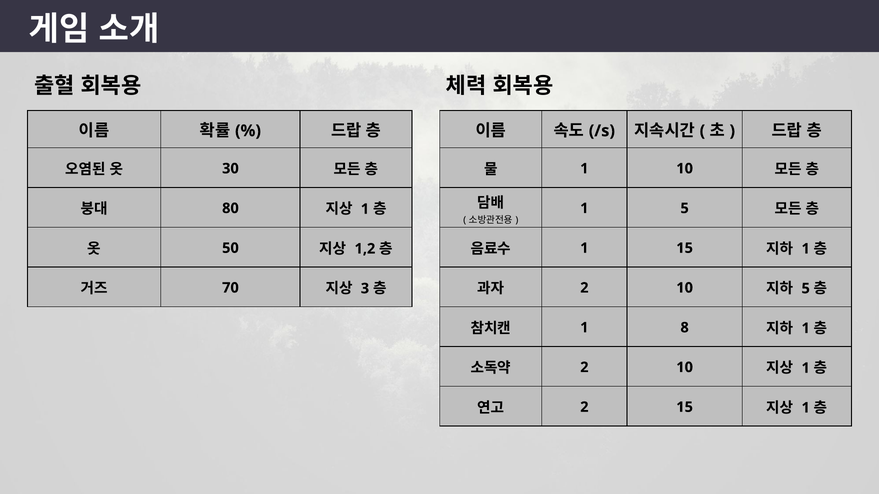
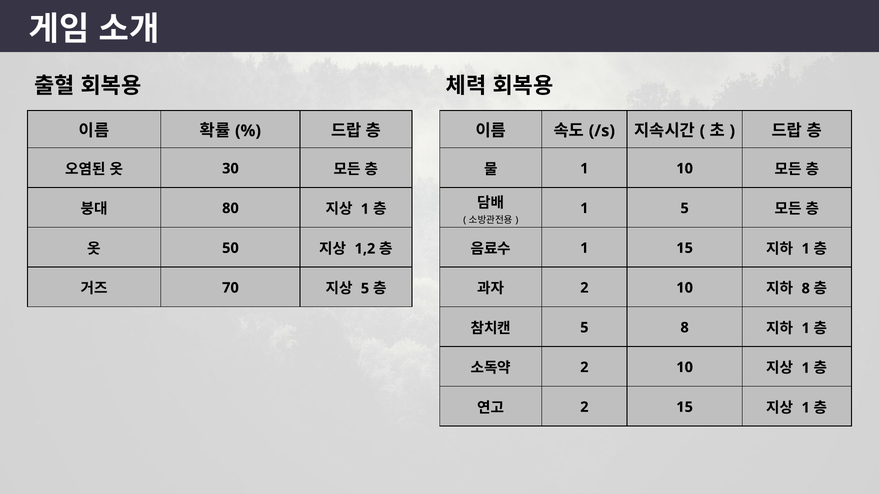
3 at (365, 289): 3 -> 5
5 at (806, 289): 5 -> 8
1 at (584, 328): 1 -> 5
